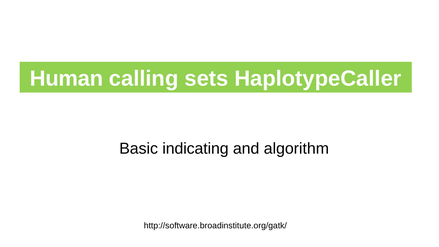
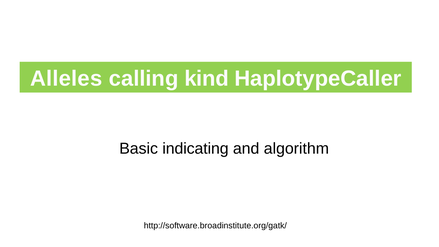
Human: Human -> Alleles
sets: sets -> kind
